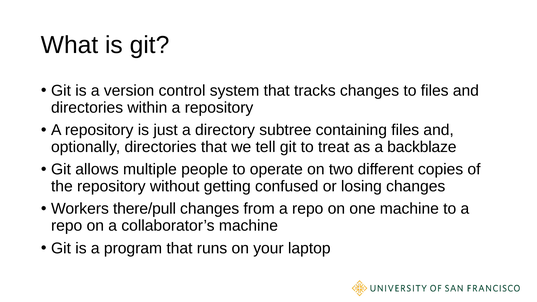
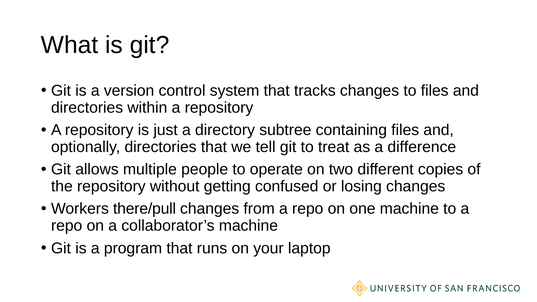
backblaze: backblaze -> difference
